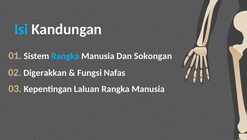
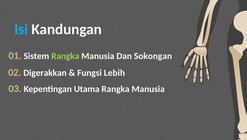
Rangka at (65, 56) colour: light blue -> light green
Nafas: Nafas -> Lebih
Laluan: Laluan -> Utama
